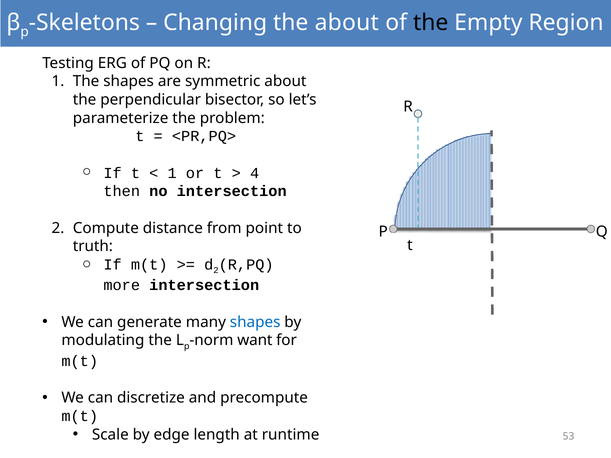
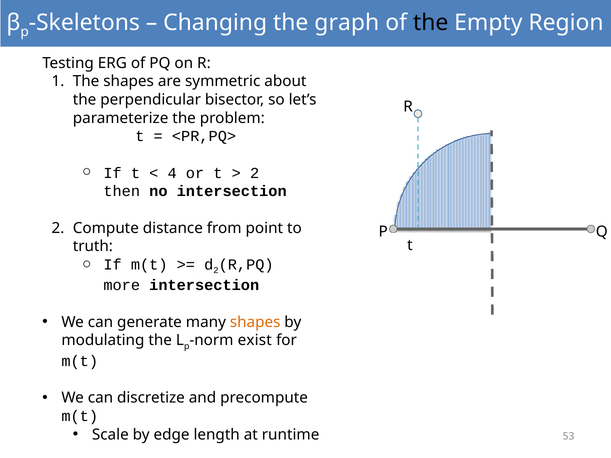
the about: about -> graph
1 at (172, 173): 1 -> 4
4 at (255, 173): 4 -> 2
shapes at (255, 322) colour: blue -> orange
want: want -> exist
